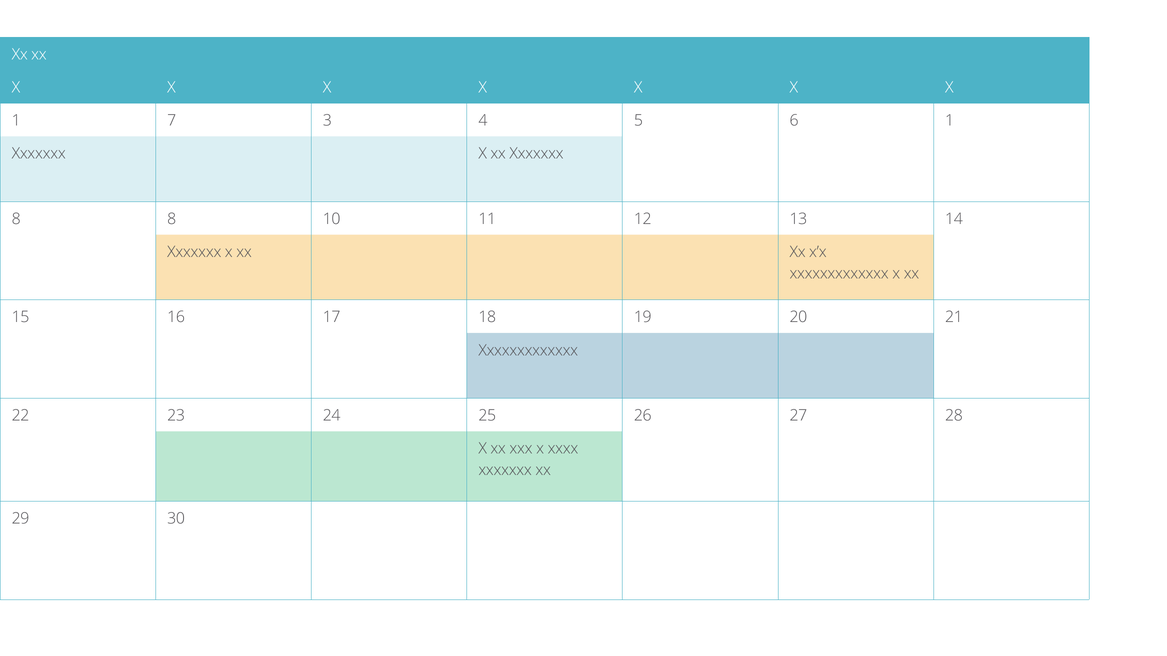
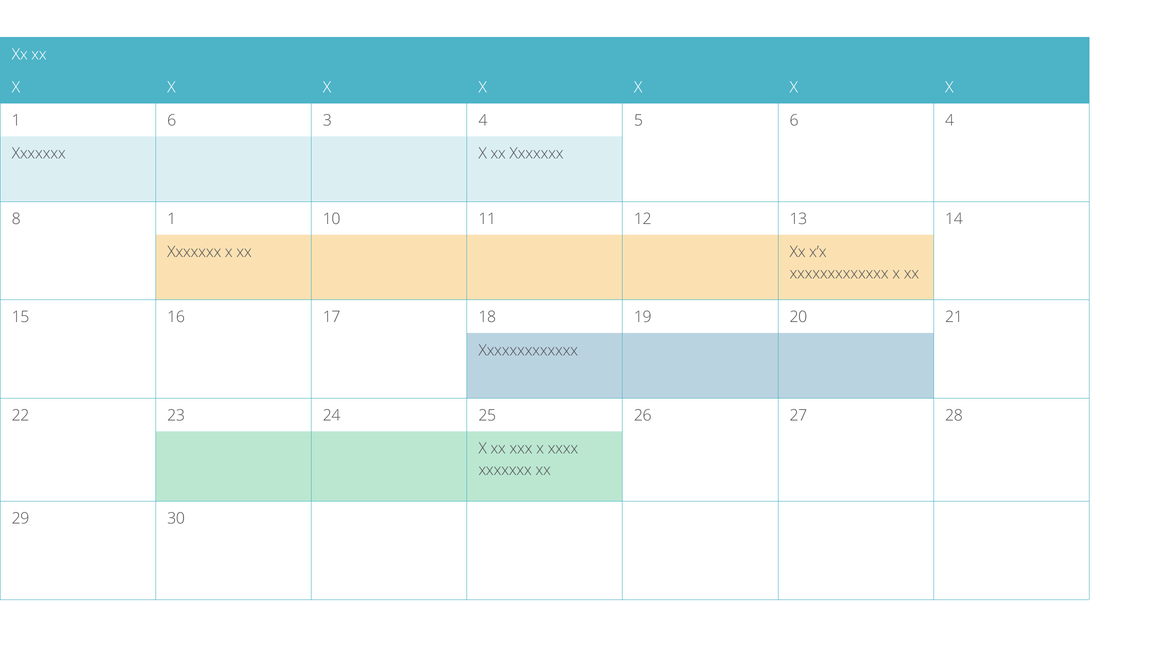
1 7: 7 -> 6
6 1: 1 -> 4
8 8: 8 -> 1
